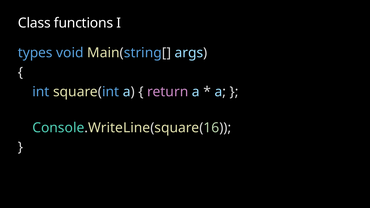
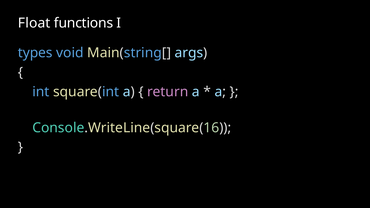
Class: Class -> Float
